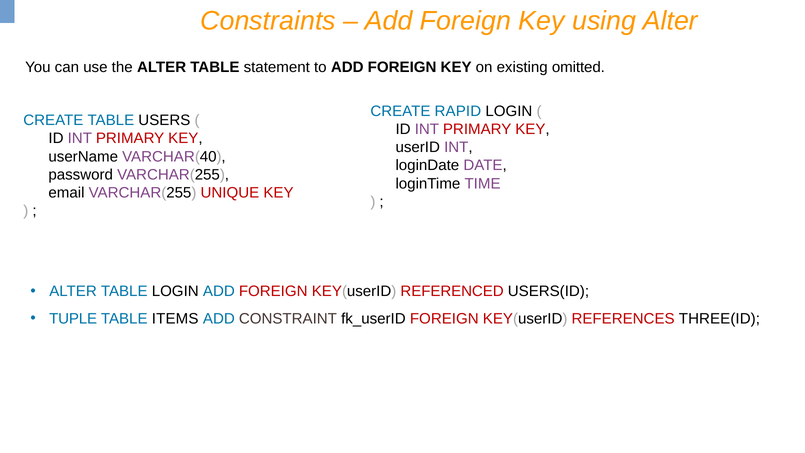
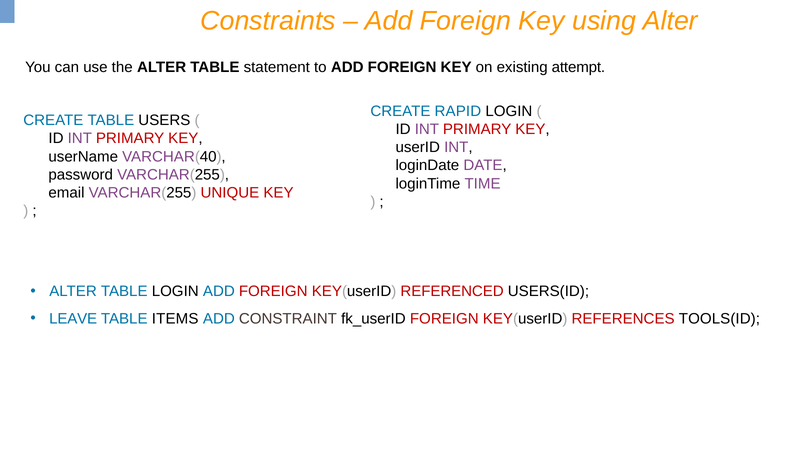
omitted: omitted -> attempt
TUPLE: TUPLE -> LEAVE
THREE(ID: THREE(ID -> TOOLS(ID
